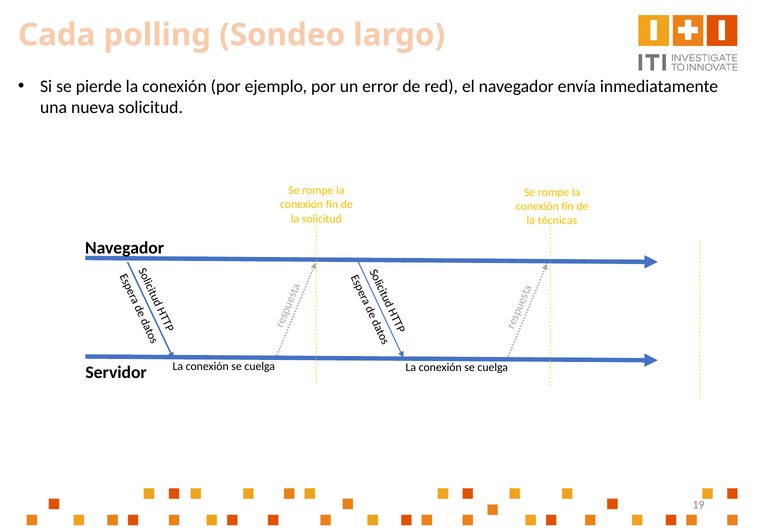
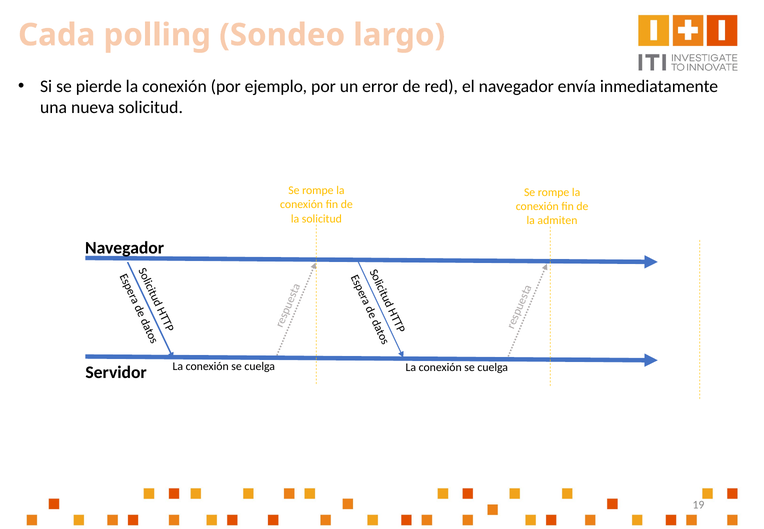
técnicas: técnicas -> admiten
